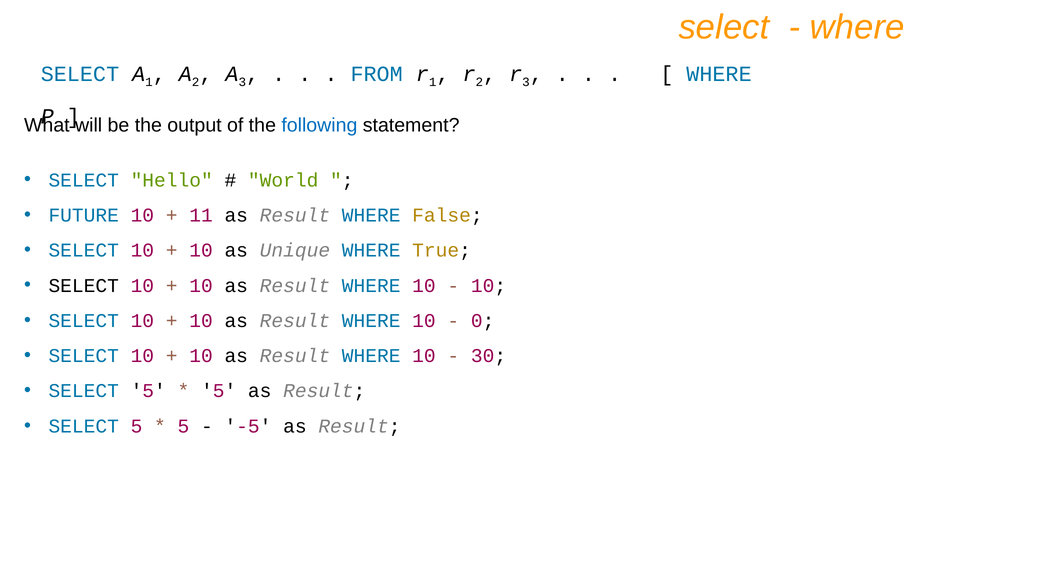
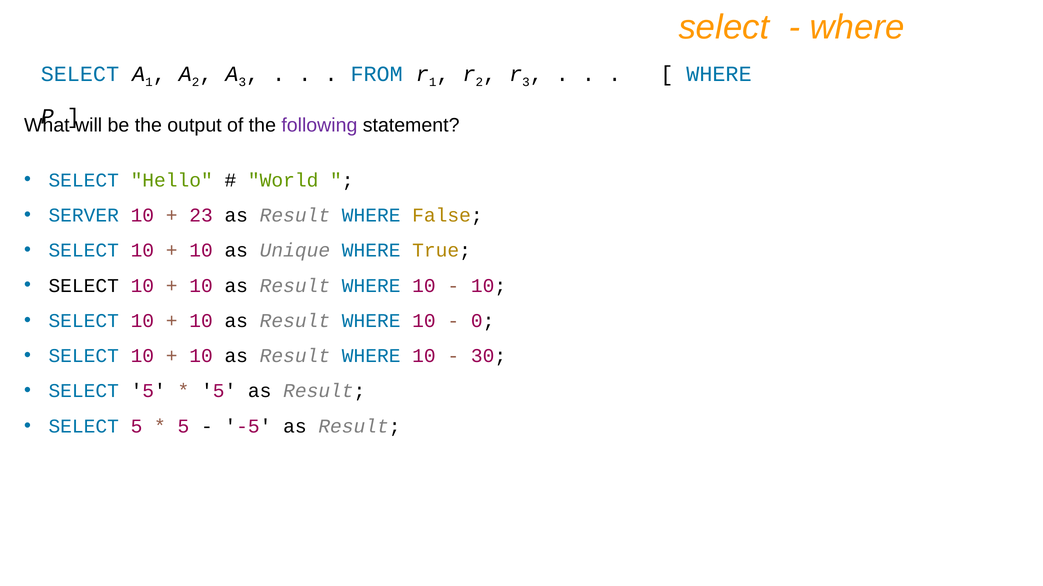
following colour: blue -> purple
FUTURE: FUTURE -> SERVER
11: 11 -> 23
